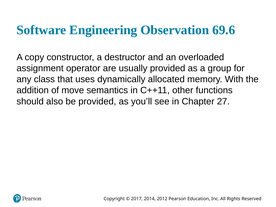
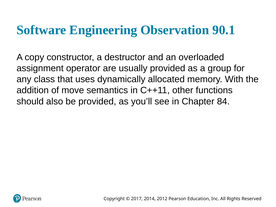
69.6: 69.6 -> 90.1
27: 27 -> 84
